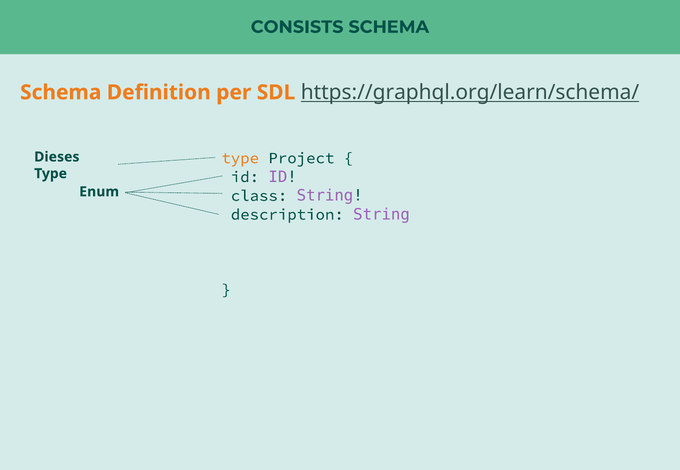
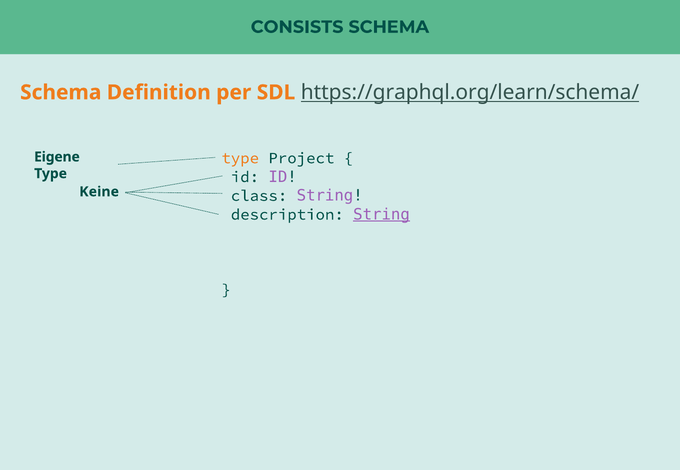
Dieses: Dieses -> Eigene
Enum: Enum -> Keine
String at (382, 215) underline: none -> present
